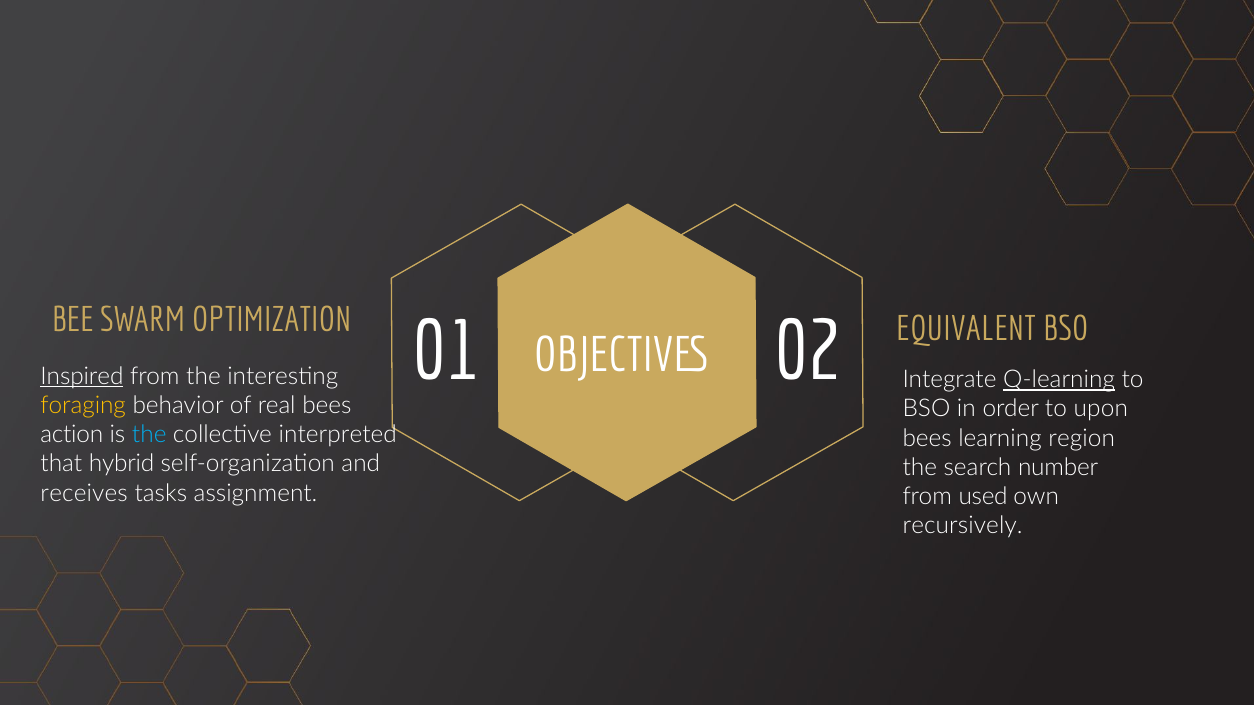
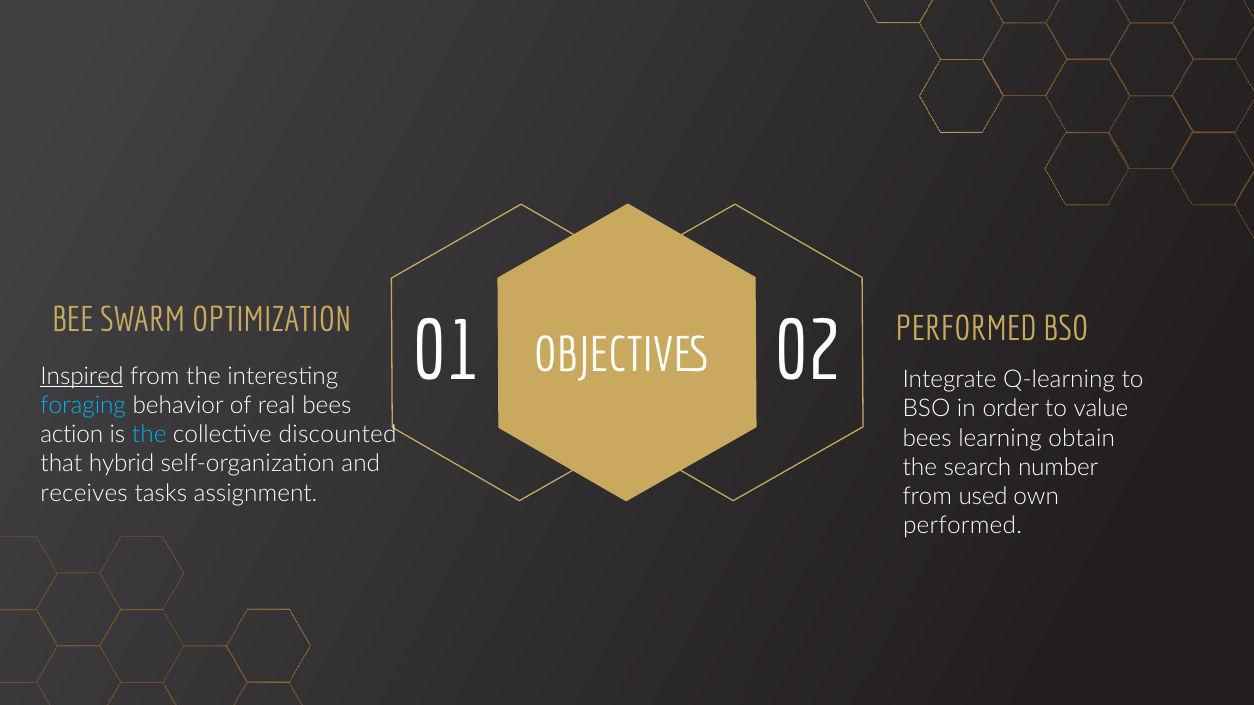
EQUIVALENT at (966, 329): EQUIVALENT -> PERFORMED
Q-learning underline: present -> none
foraging colour: yellow -> light blue
upon: upon -> value
interpreted: interpreted -> discounted
region: region -> obtain
recursively at (963, 526): recursively -> performed
